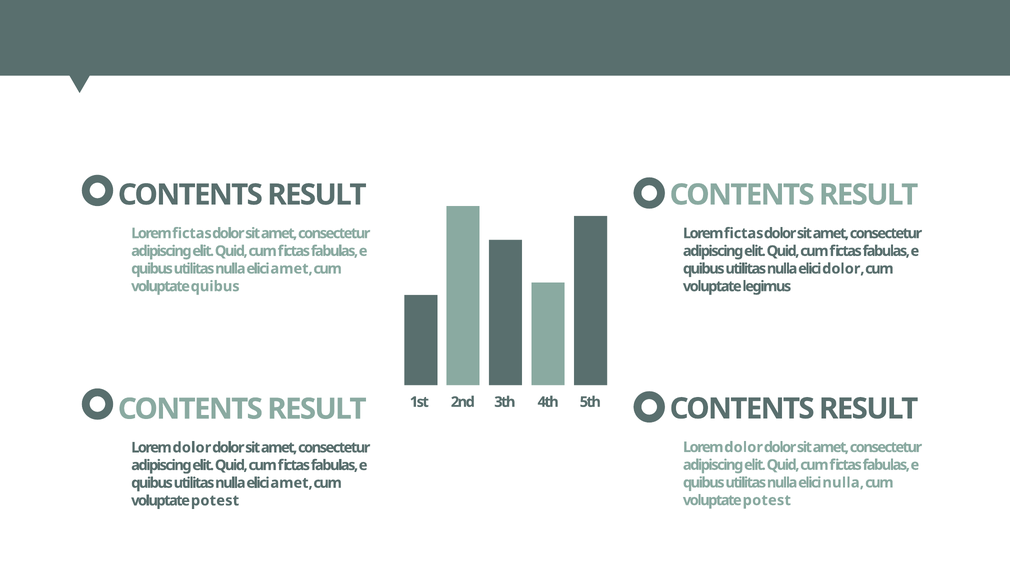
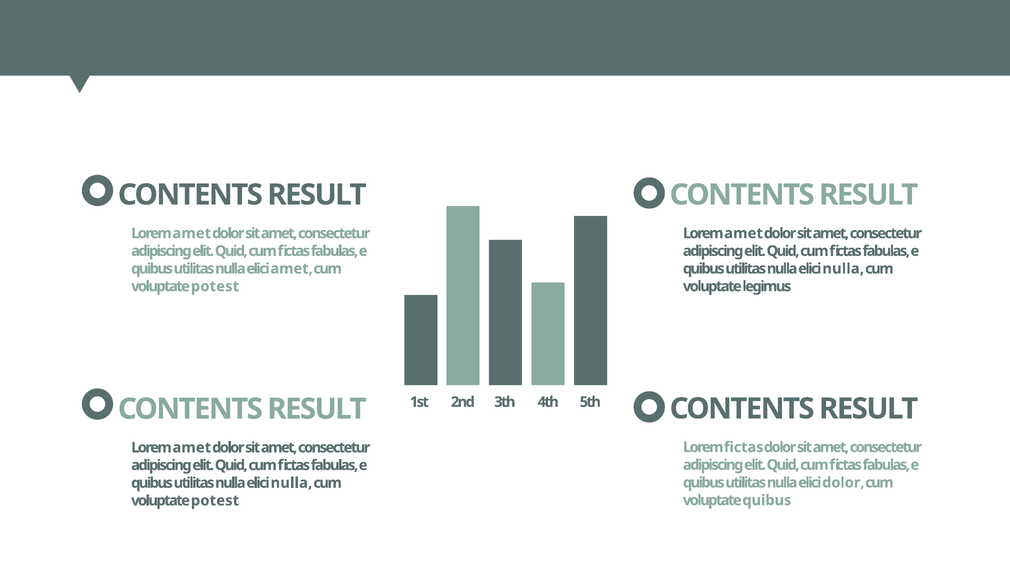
fictas at (192, 233): fictas -> amet
fictas at (744, 233): fictas -> amet
dolor at (843, 269): dolor -> nulla
quibus at (215, 286): quibus -> potest
dolor at (744, 447): dolor -> fictas
dolor at (192, 448): dolor -> amet
elici nulla: nulla -> dolor
amet at (292, 483): amet -> nulla
potest at (767, 500): potest -> quibus
